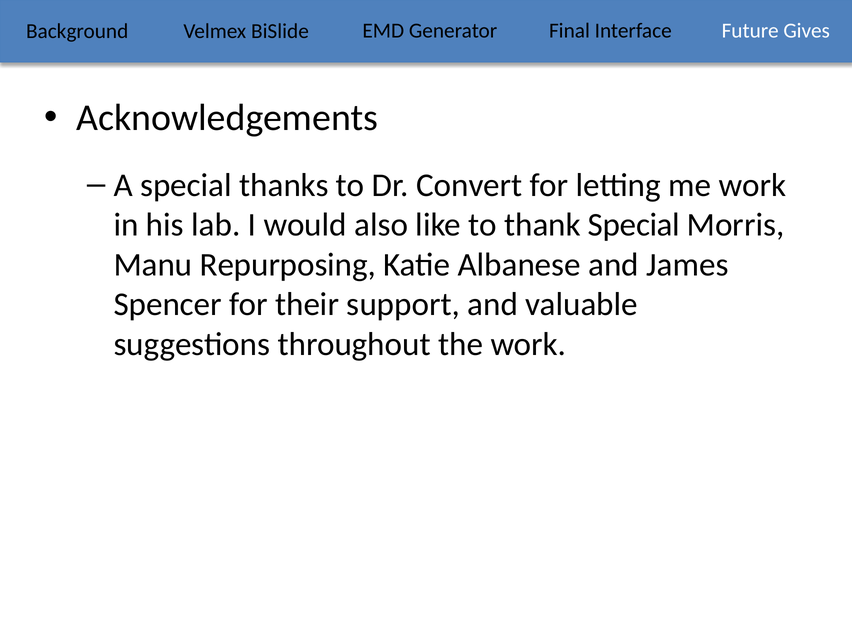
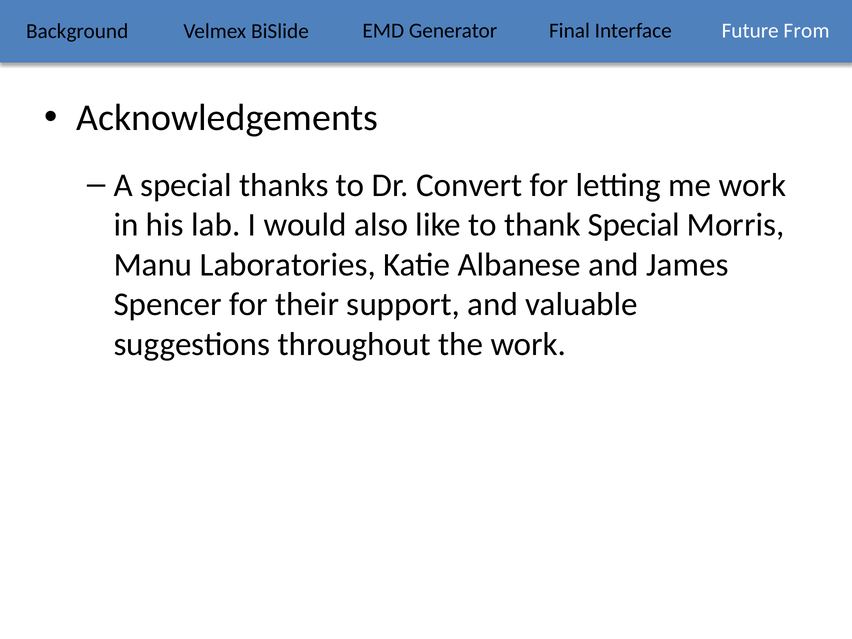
Gives: Gives -> From
Repurposing: Repurposing -> Laboratories
